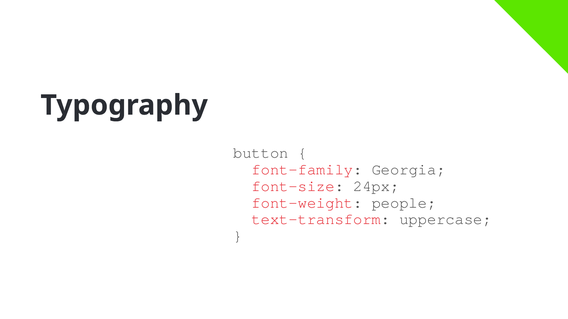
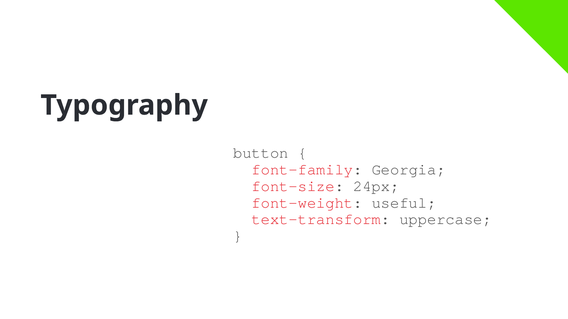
people: people -> useful
